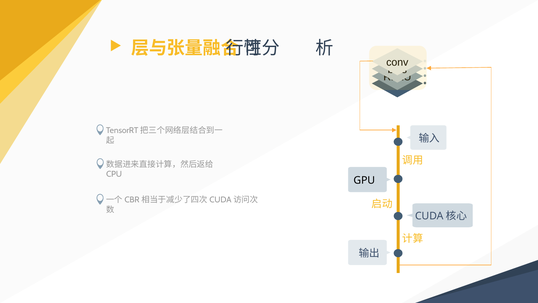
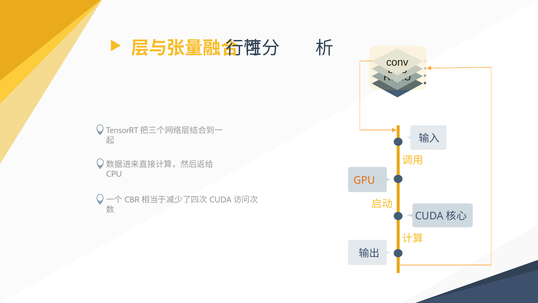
GPU colour: black -> orange
